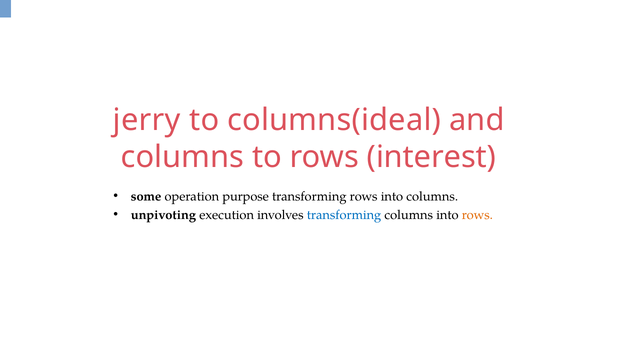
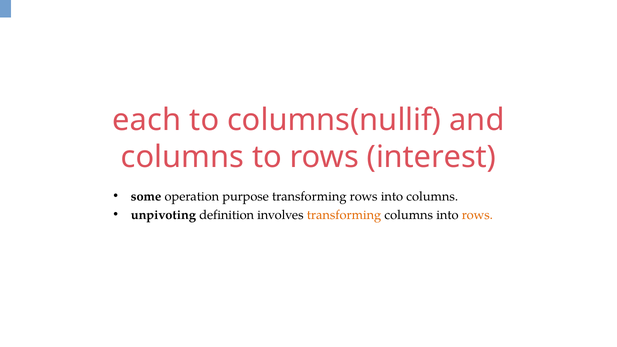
jerry: jerry -> each
columns(ideal: columns(ideal -> columns(nullif
execution: execution -> definition
transforming at (344, 215) colour: blue -> orange
